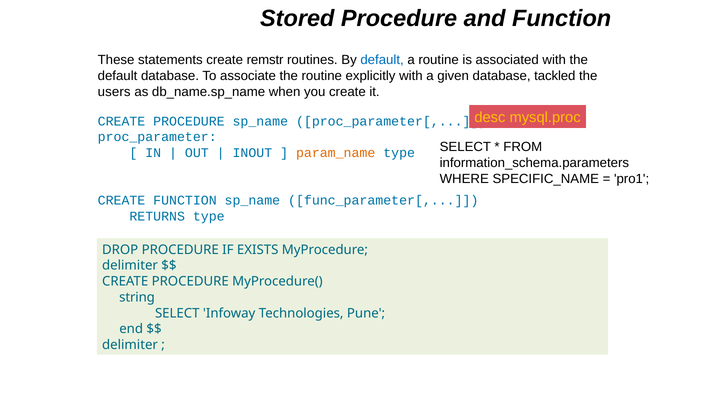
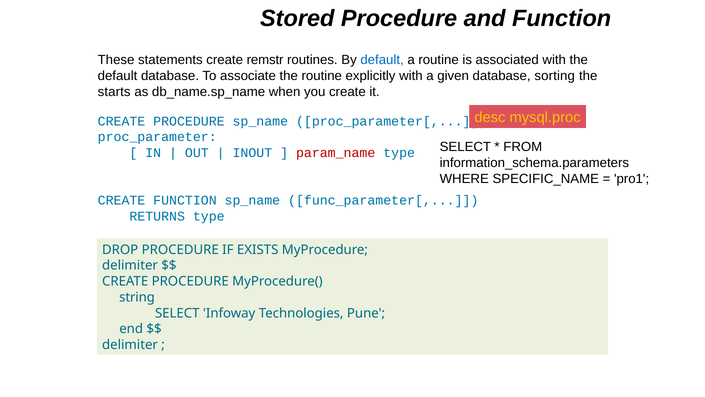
tackled: tackled -> sorting
users: users -> starts
param_name colour: orange -> red
